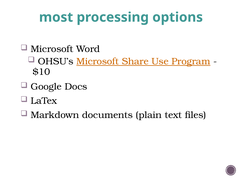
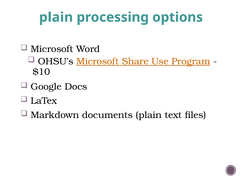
most at (56, 17): most -> plain
